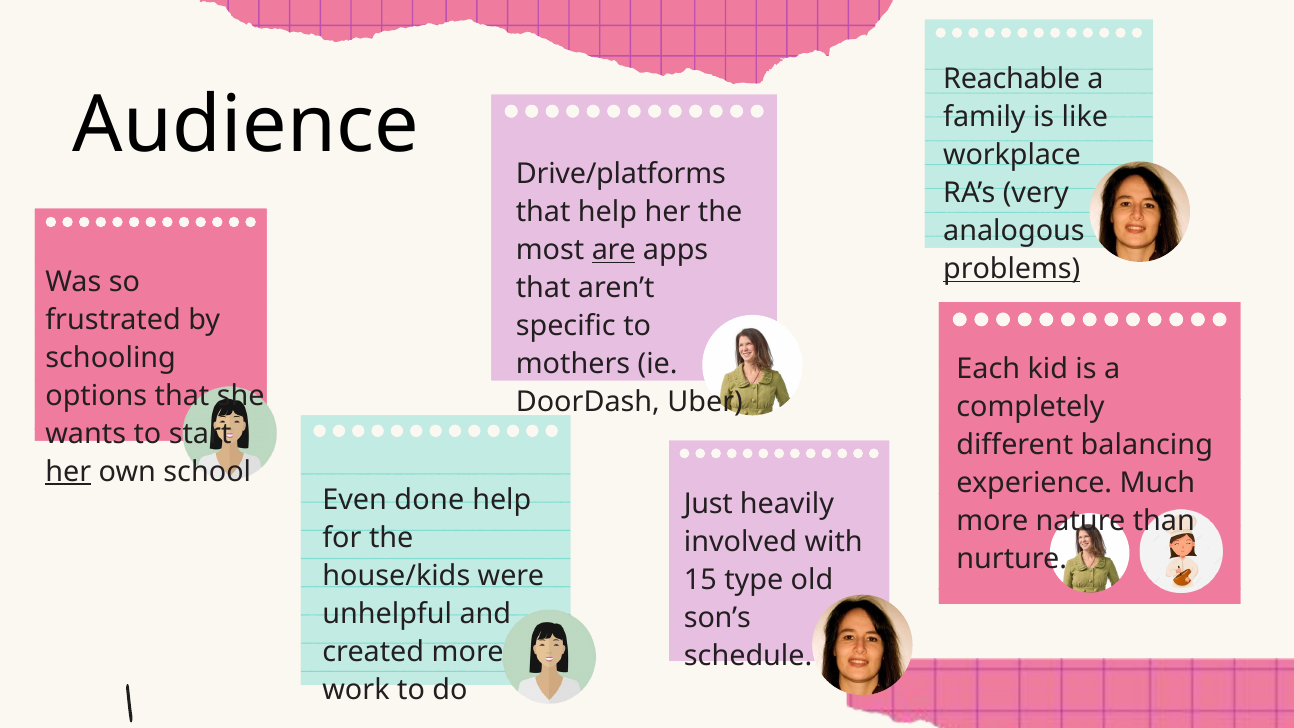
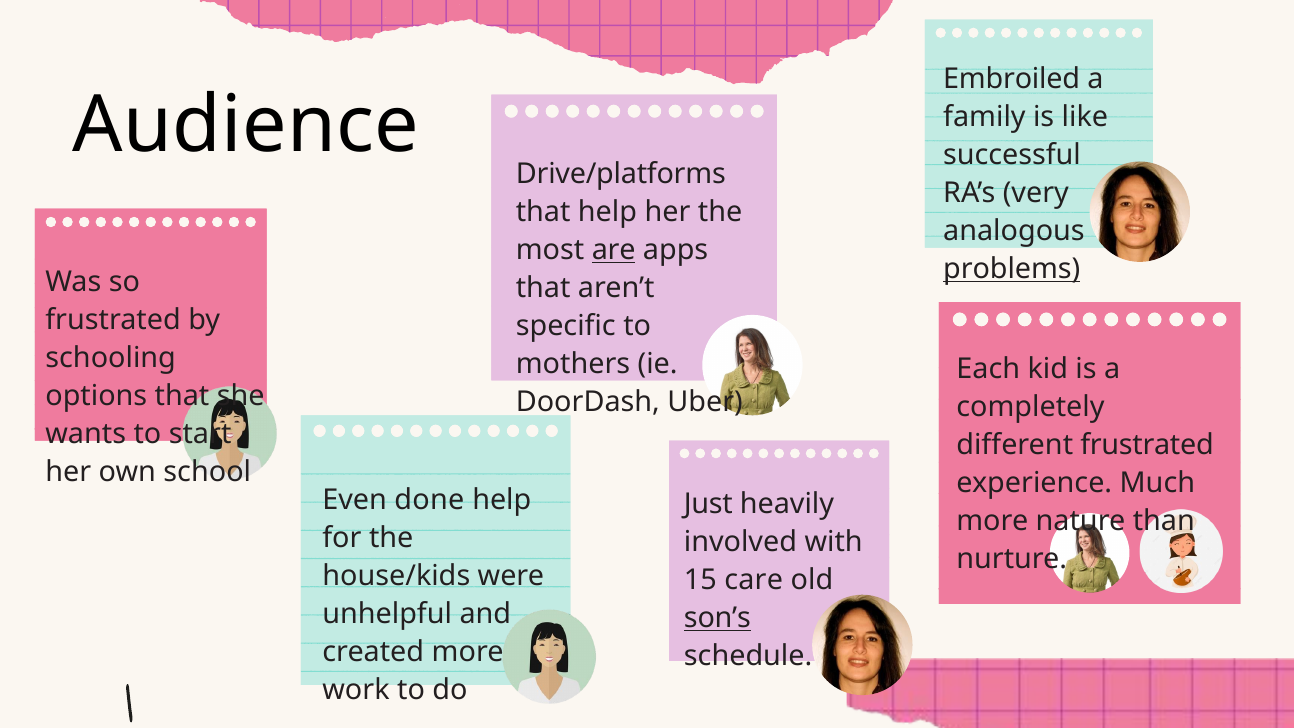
Reachable: Reachable -> Embroiled
workplace: workplace -> successful
different balancing: balancing -> frustrated
her at (68, 472) underline: present -> none
type: type -> care
son’s underline: none -> present
